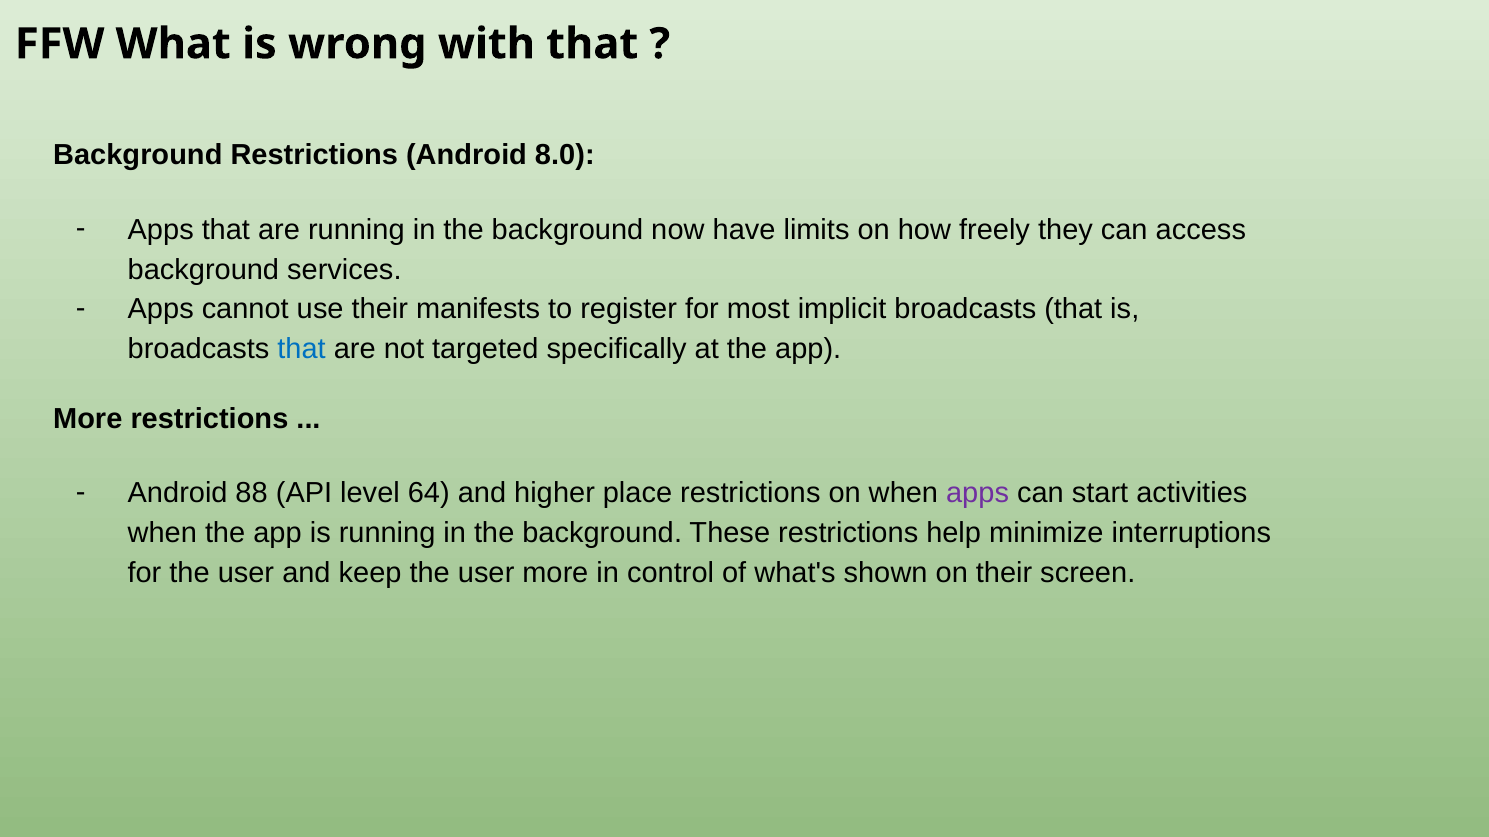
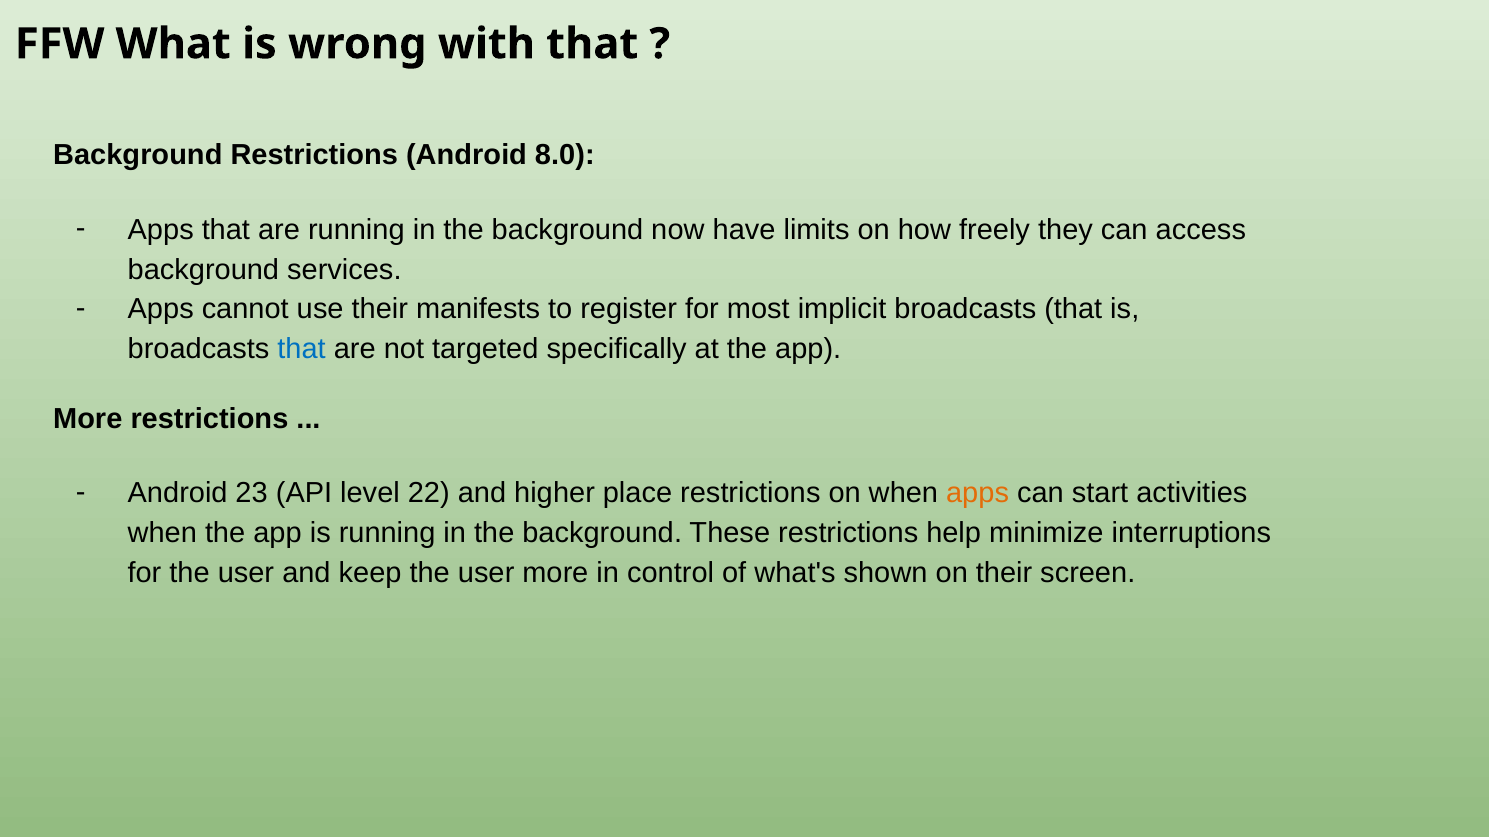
88: 88 -> 23
64: 64 -> 22
apps at (978, 494) colour: purple -> orange
